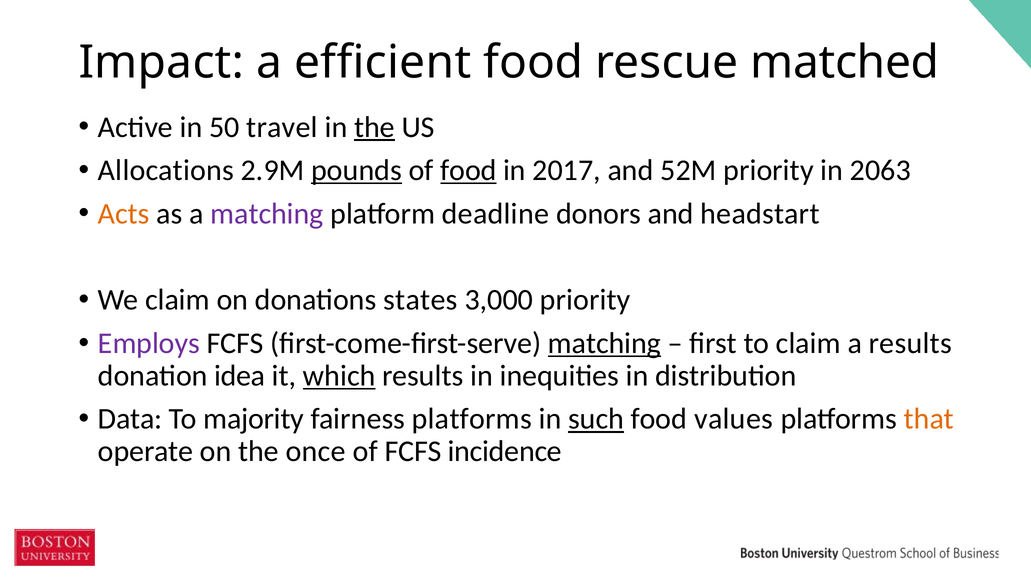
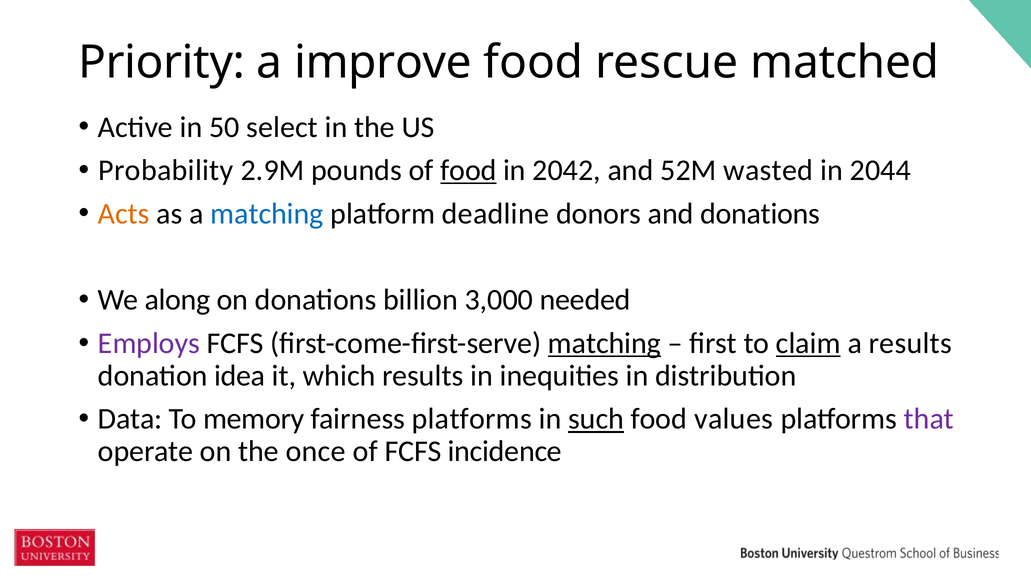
Impact: Impact -> Priority
efficient: efficient -> improve
travel: travel -> select
the at (374, 127) underline: present -> none
Allocations: Allocations -> Probability
pounds underline: present -> none
2017: 2017 -> 2042
52M priority: priority -> wasted
2063: 2063 -> 2044
matching at (267, 214) colour: purple -> blue
and headstart: headstart -> donations
We claim: claim -> along
states: states -> billion
3,000 priority: priority -> needed
claim at (808, 343) underline: none -> present
which underline: present -> none
majority: majority -> memory
that colour: orange -> purple
